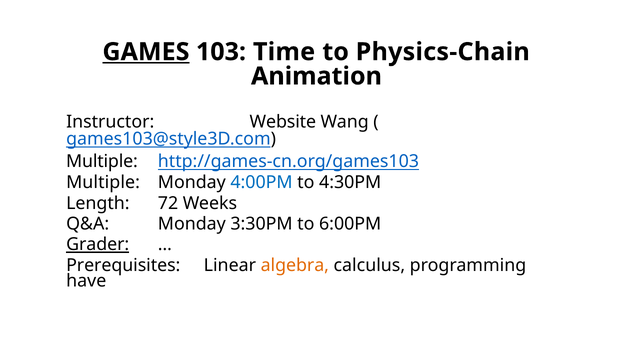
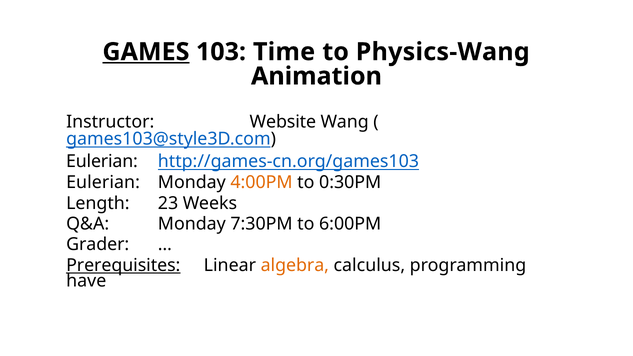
Physics-Chain: Physics-Chain -> Physics-Wang
Multiple at (102, 162): Multiple -> Eulerian
Multiple at (103, 183): Multiple -> Eulerian
4:00PM colour: blue -> orange
4:30PM: 4:30PM -> 0:30PM
72: 72 -> 23
3:30PM: 3:30PM -> 7:30PM
Grader underline: present -> none
Prerequisites underline: none -> present
